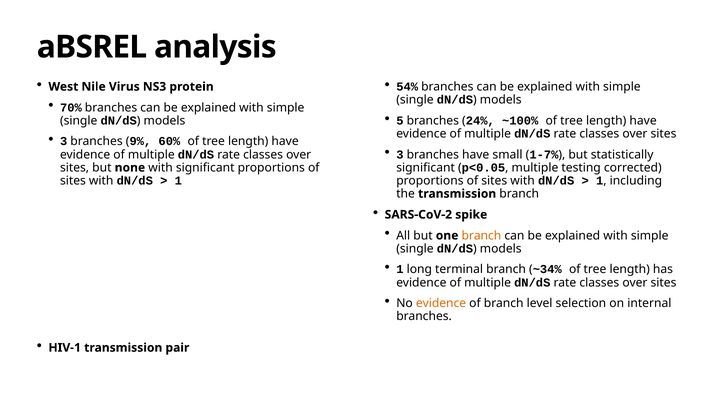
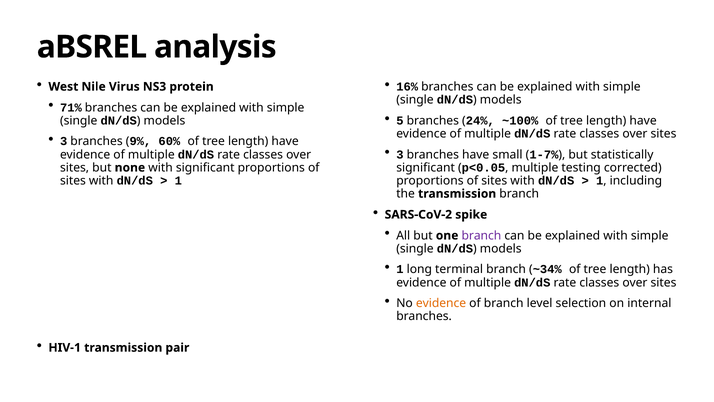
54%: 54% -> 16%
70%: 70% -> 71%
branch at (481, 235) colour: orange -> purple
